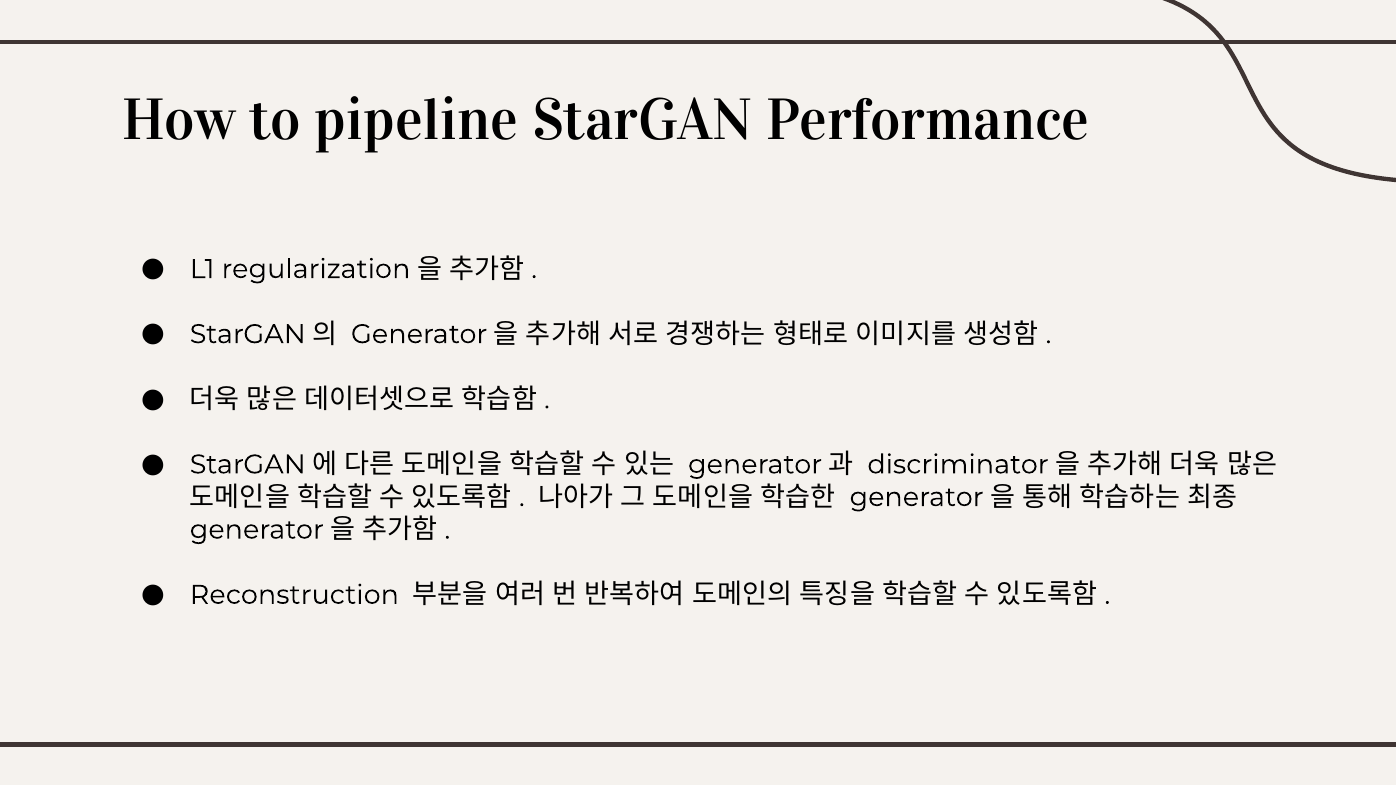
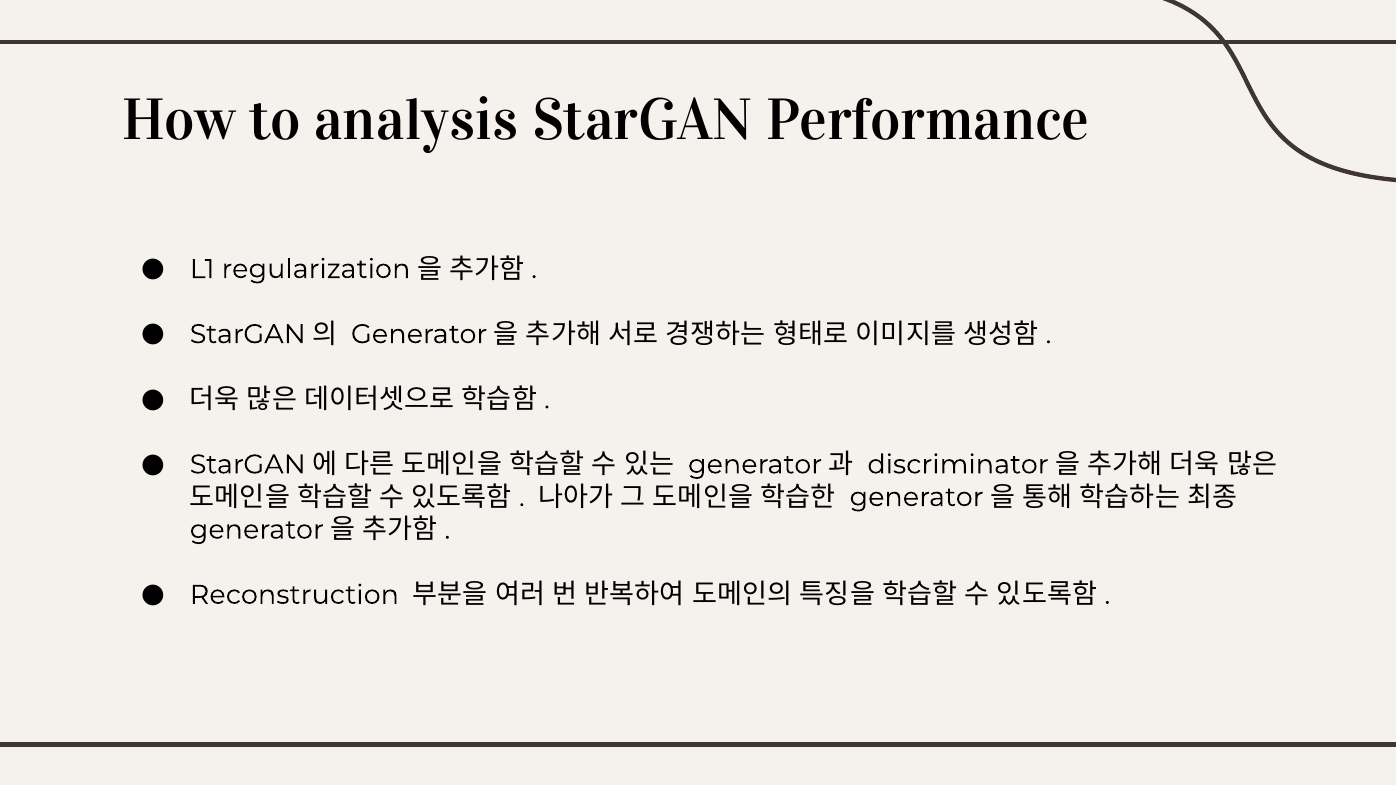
pipeline: pipeline -> analysis
